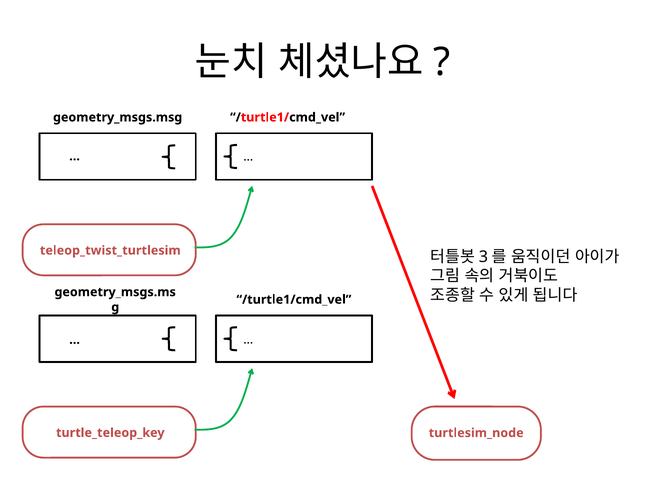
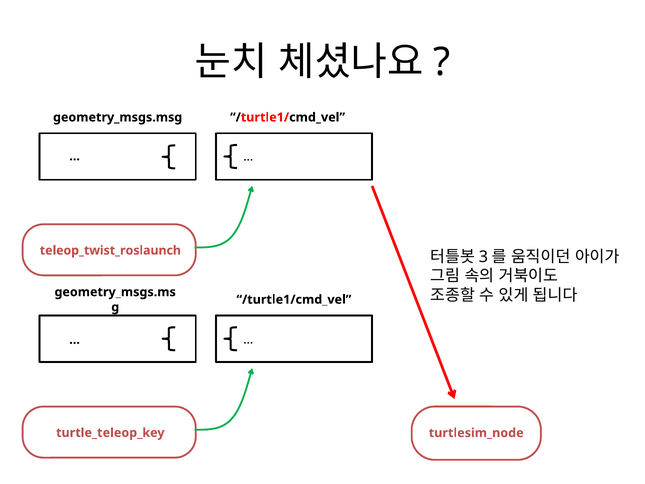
teleop_twist_turtlesim: teleop_twist_turtlesim -> teleop_twist_roslaunch
